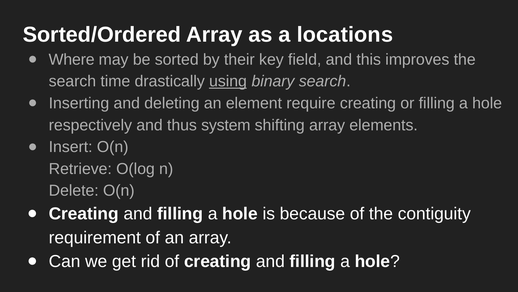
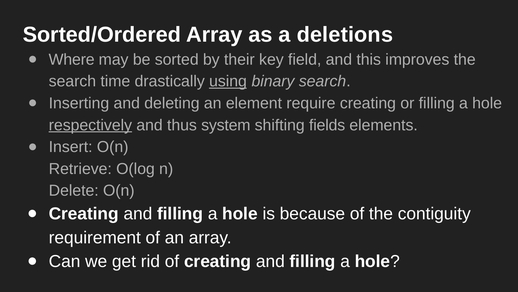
locations: locations -> deletions
respectively underline: none -> present
shifting array: array -> fields
